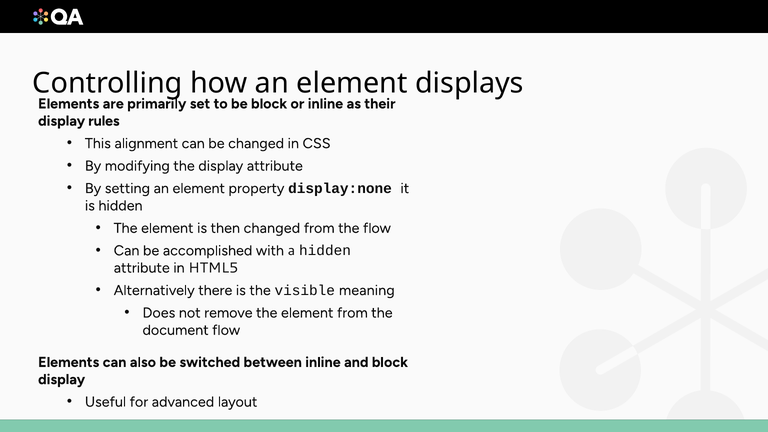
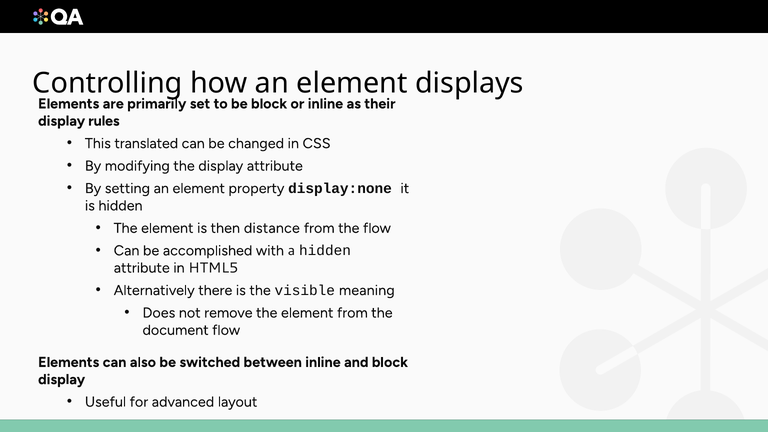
alignment: alignment -> translated
then changed: changed -> distance
